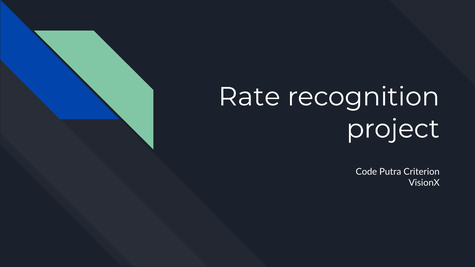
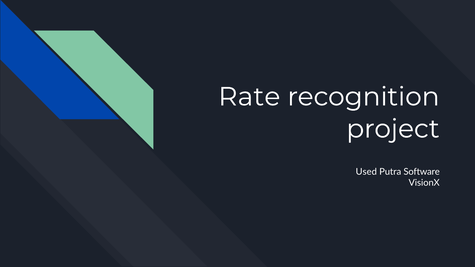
Code: Code -> Used
Criterion: Criterion -> Software
